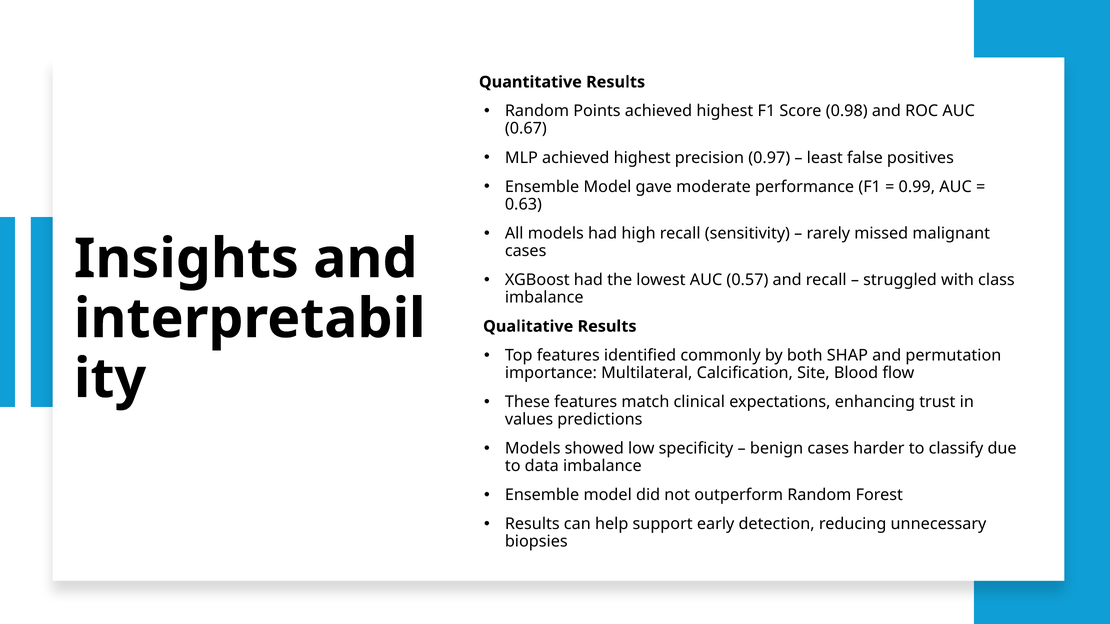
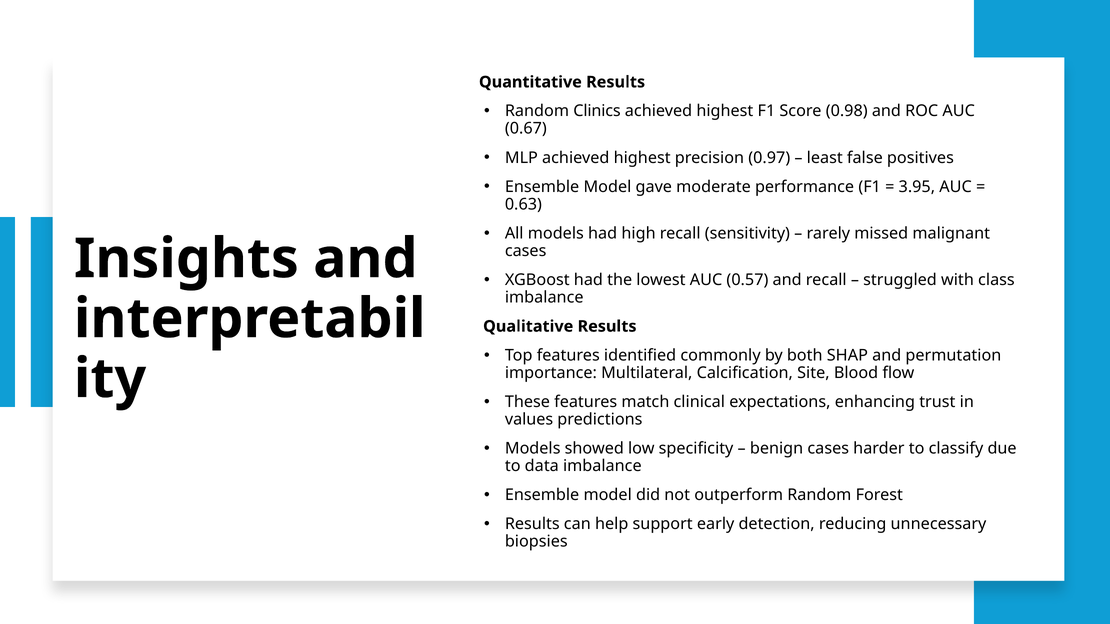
Points: Points -> Clinics
0.99: 0.99 -> 3.95
